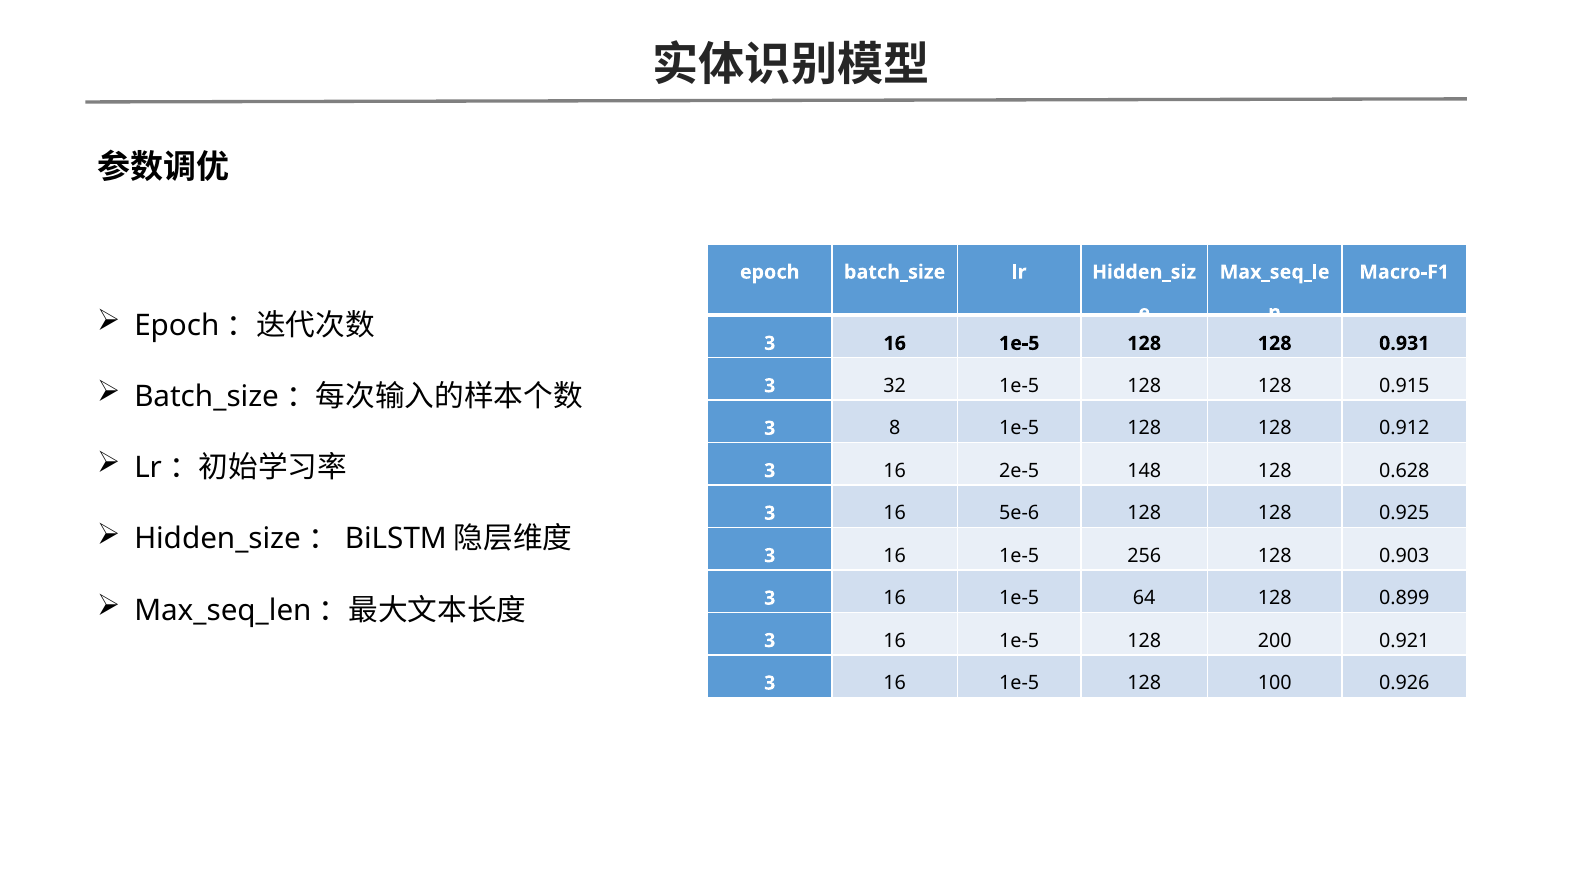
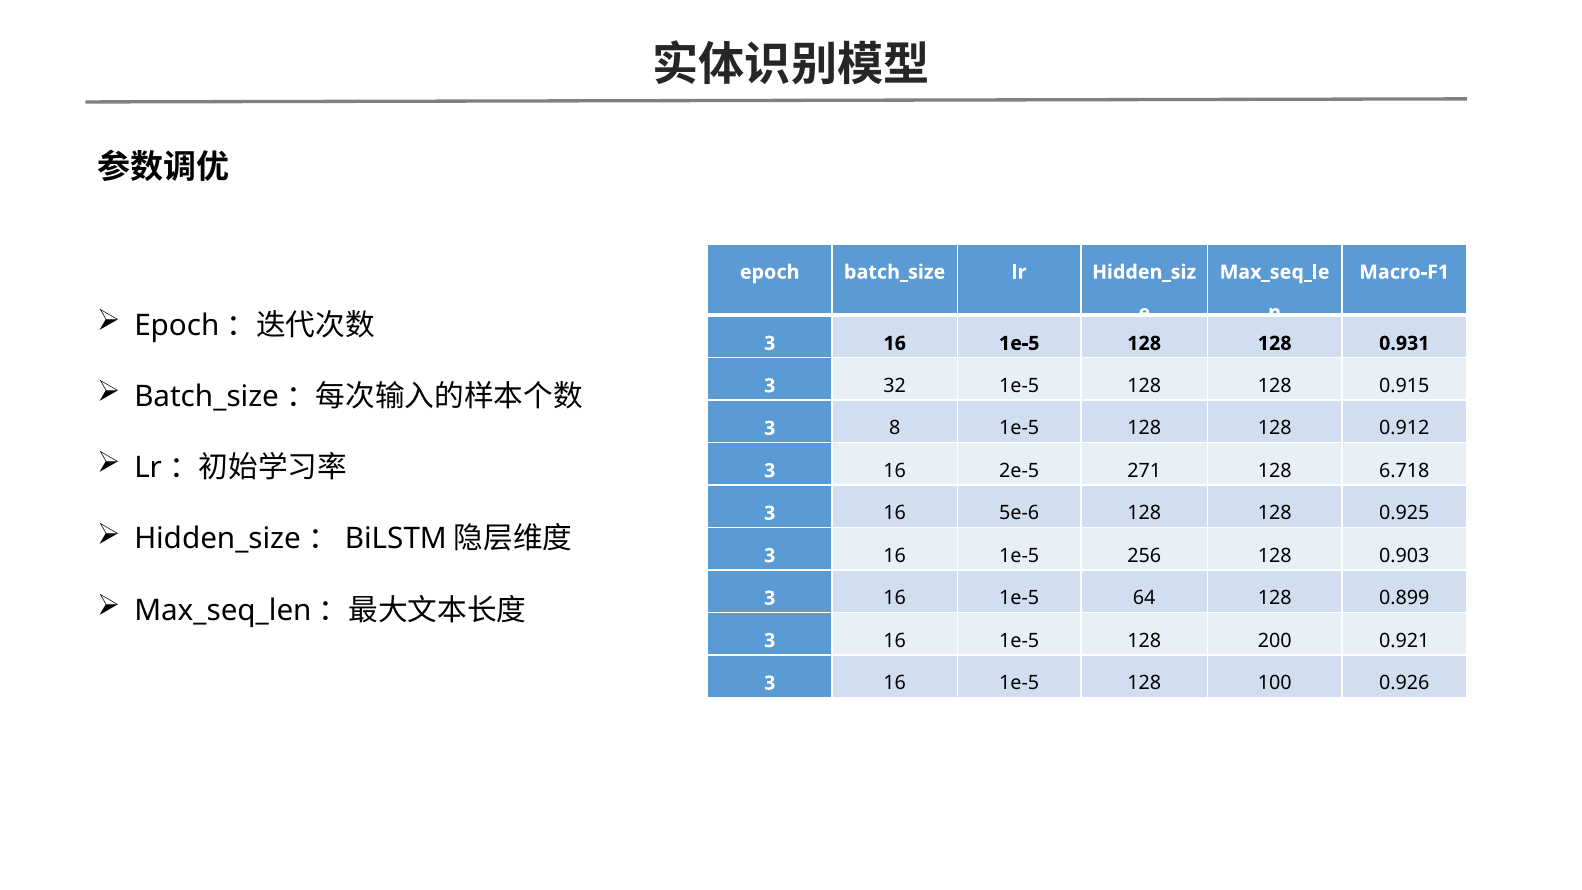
148: 148 -> 271
0.628: 0.628 -> 6.718
